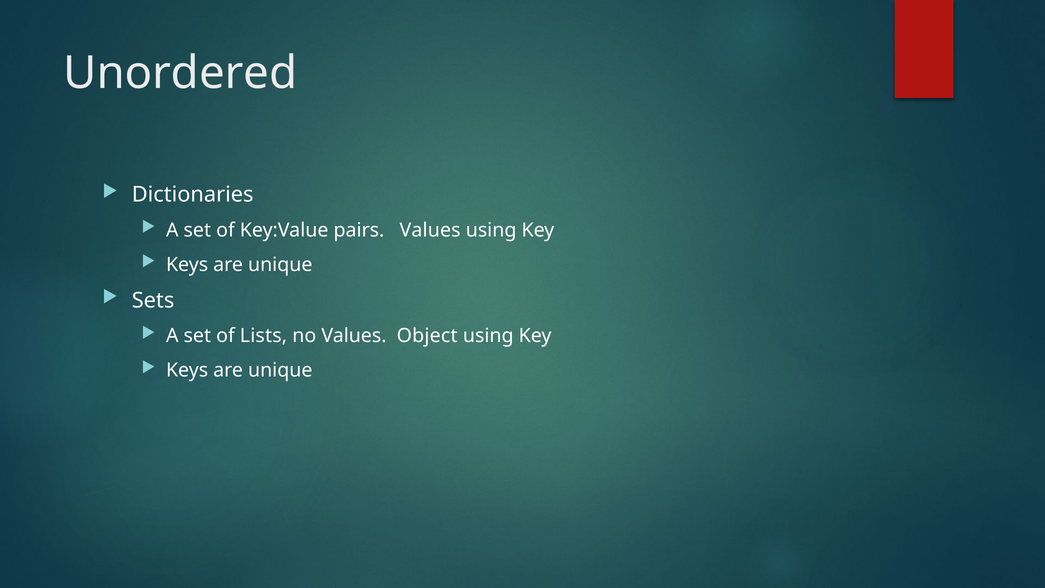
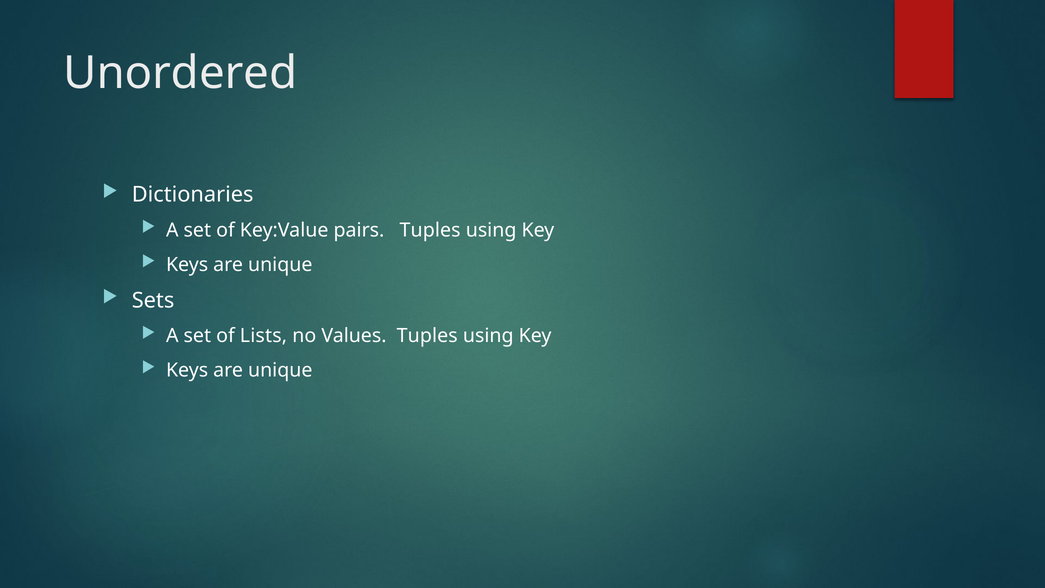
pairs Values: Values -> Tuples
Values Object: Object -> Tuples
